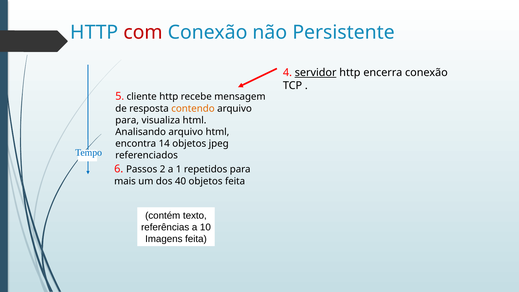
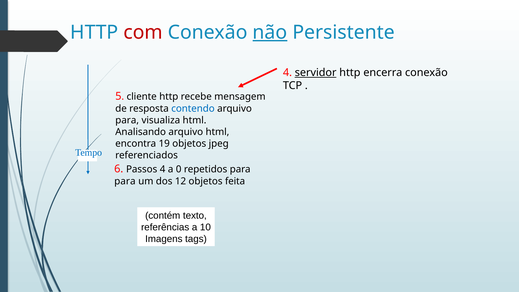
não underline: none -> present
contendo colour: orange -> blue
14: 14 -> 19
Passos 2: 2 -> 4
1: 1 -> 0
mais at (125, 181): mais -> para
40: 40 -> 12
Imagens feita: feita -> tags
